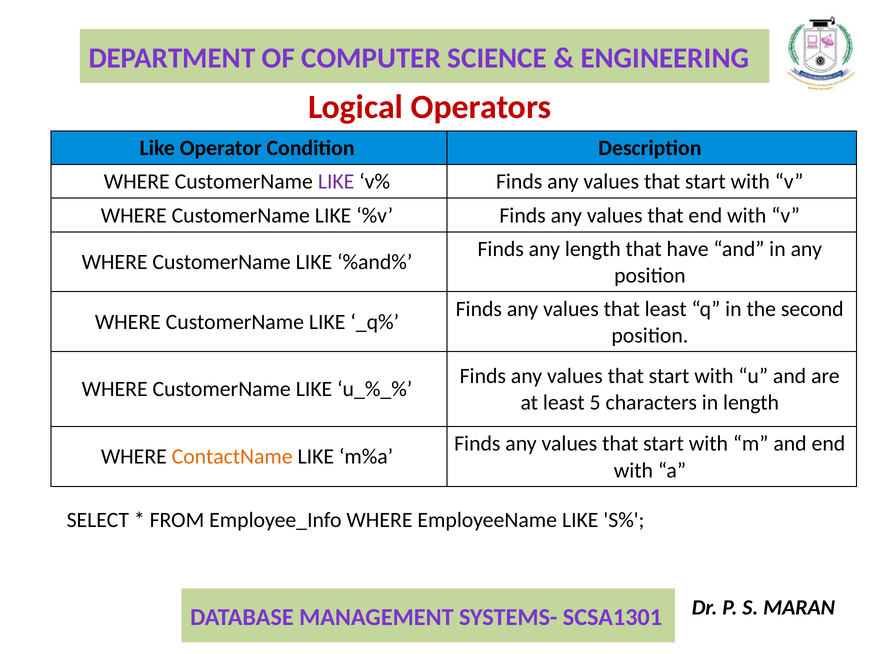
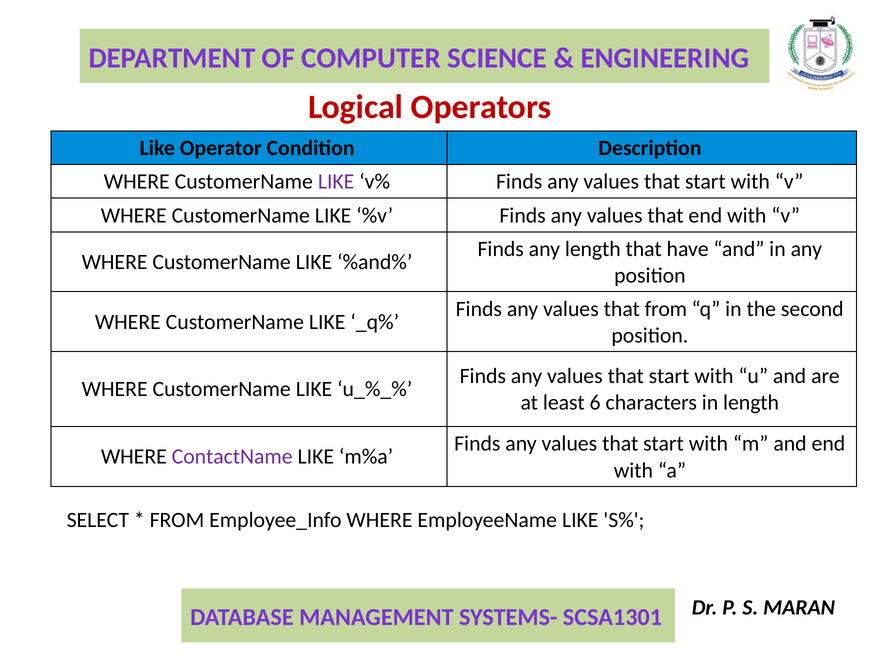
that least: least -> from
5: 5 -> 6
ContactName colour: orange -> purple
